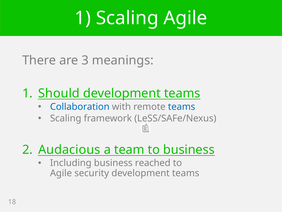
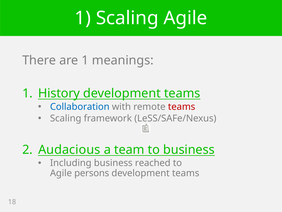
are 3: 3 -> 1
Should: Should -> History
teams at (182, 106) colour: blue -> red
security: security -> persons
